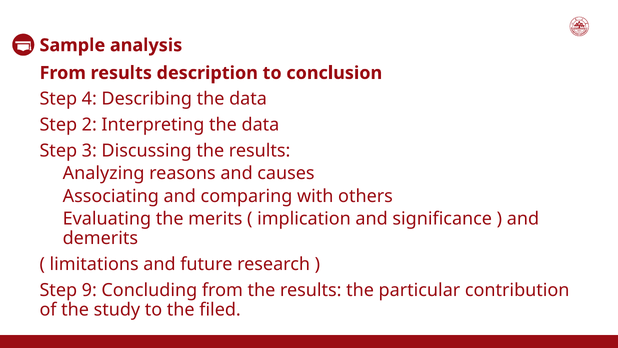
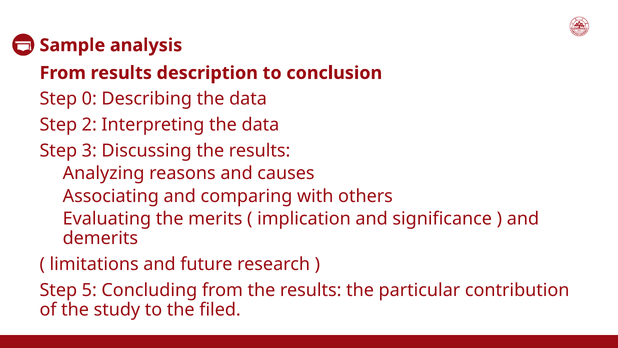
4: 4 -> 0
9: 9 -> 5
